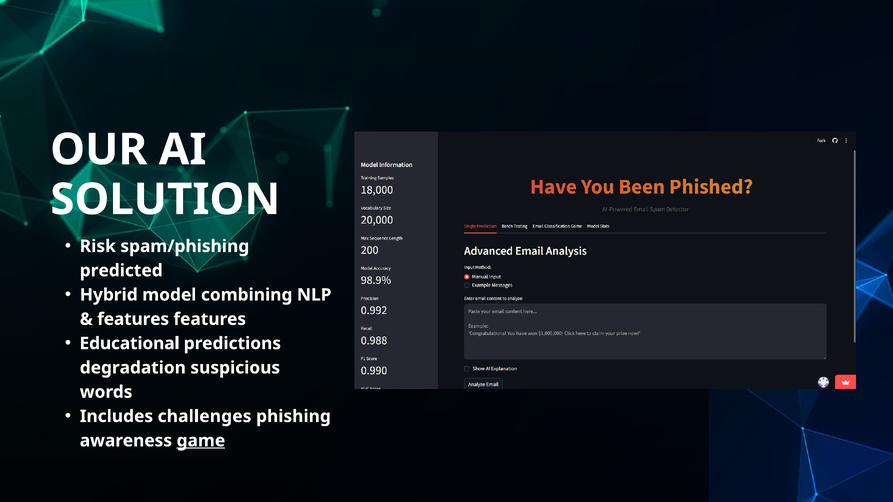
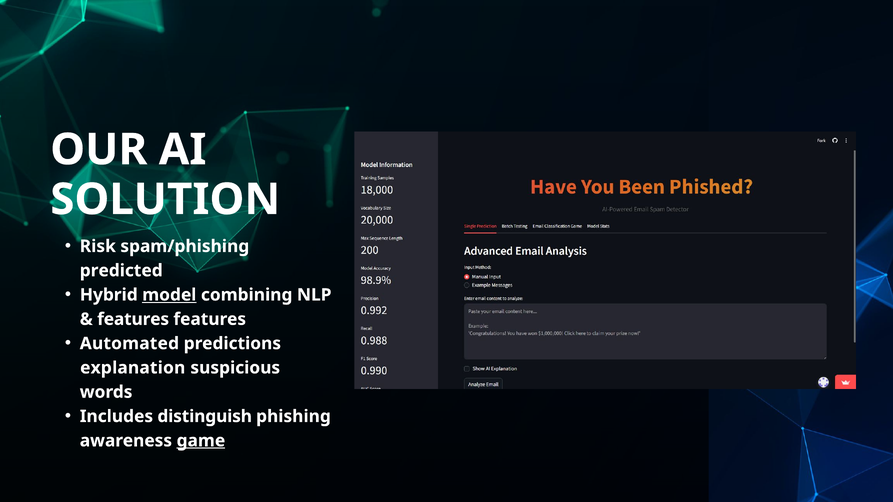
model underline: none -> present
Educational: Educational -> Automated
degradation: degradation -> explanation
challenges: challenges -> distinguish
